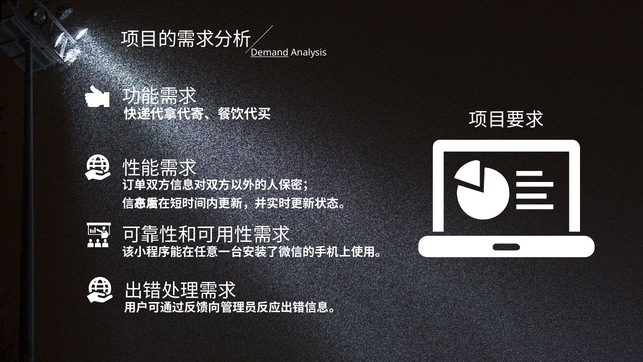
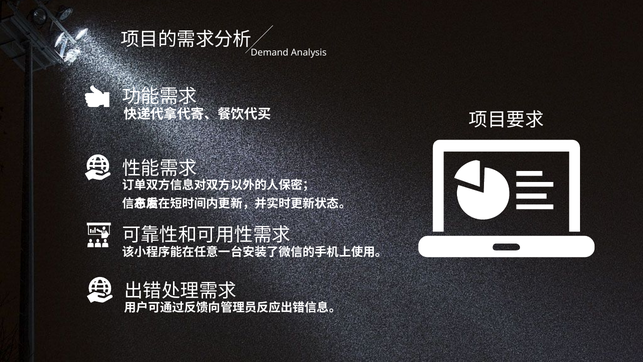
Demand underline: present -> none
